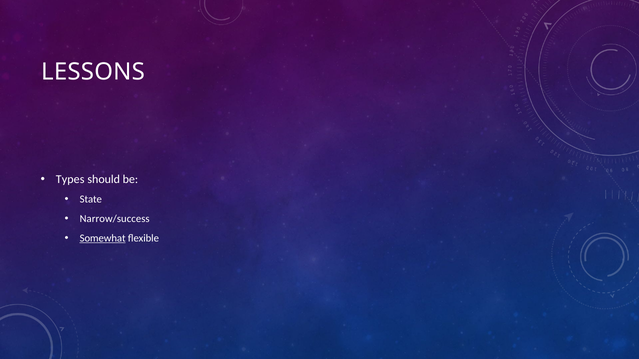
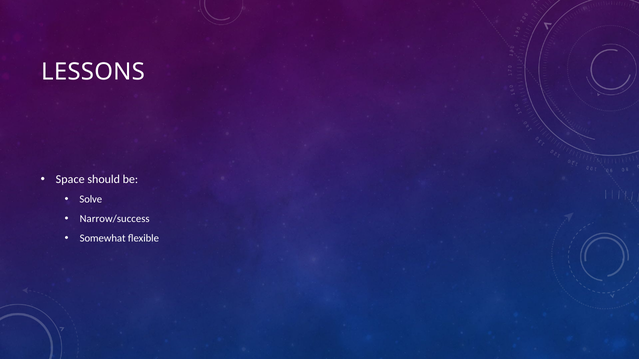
Types: Types -> Space
State: State -> Solve
Somewhat underline: present -> none
